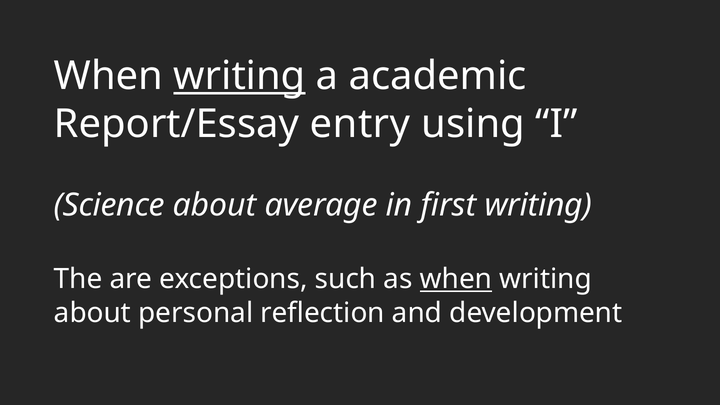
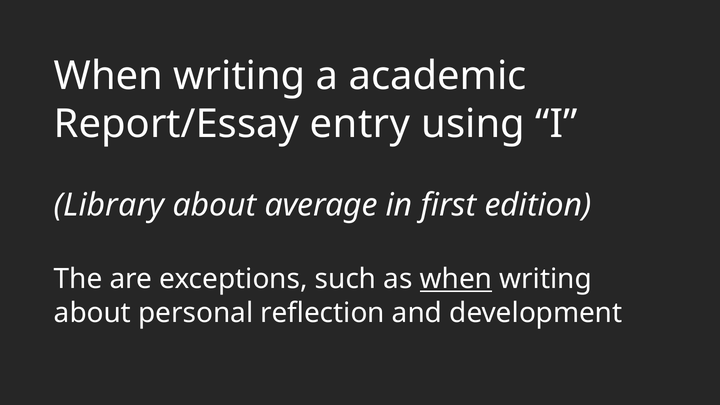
writing at (239, 76) underline: present -> none
Science: Science -> Library
first writing: writing -> edition
